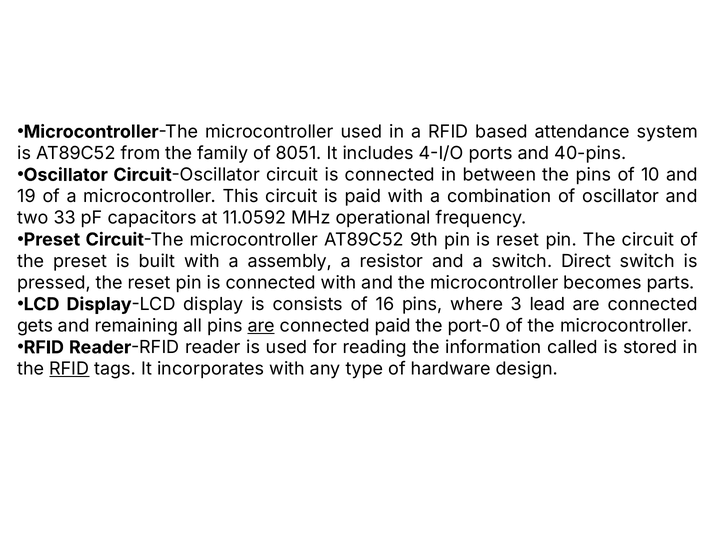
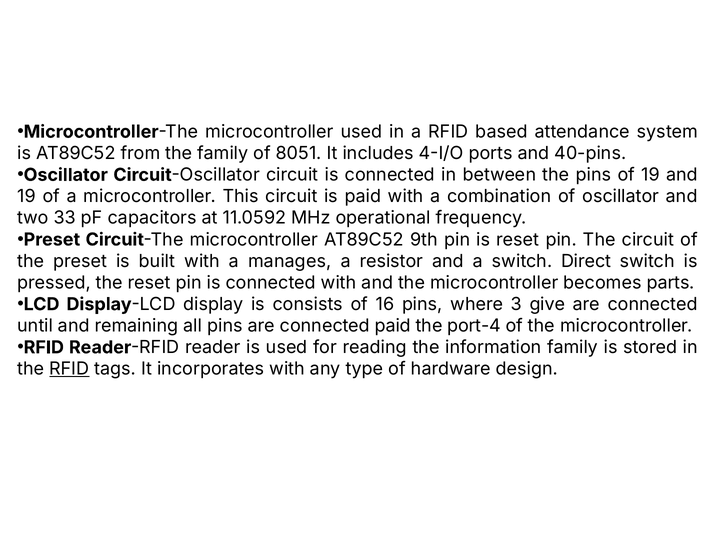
of 10: 10 -> 19
assembly: assembly -> manages
lead: lead -> give
gets: gets -> until
are at (261, 326) underline: present -> none
port-0: port-0 -> port-4
information called: called -> family
